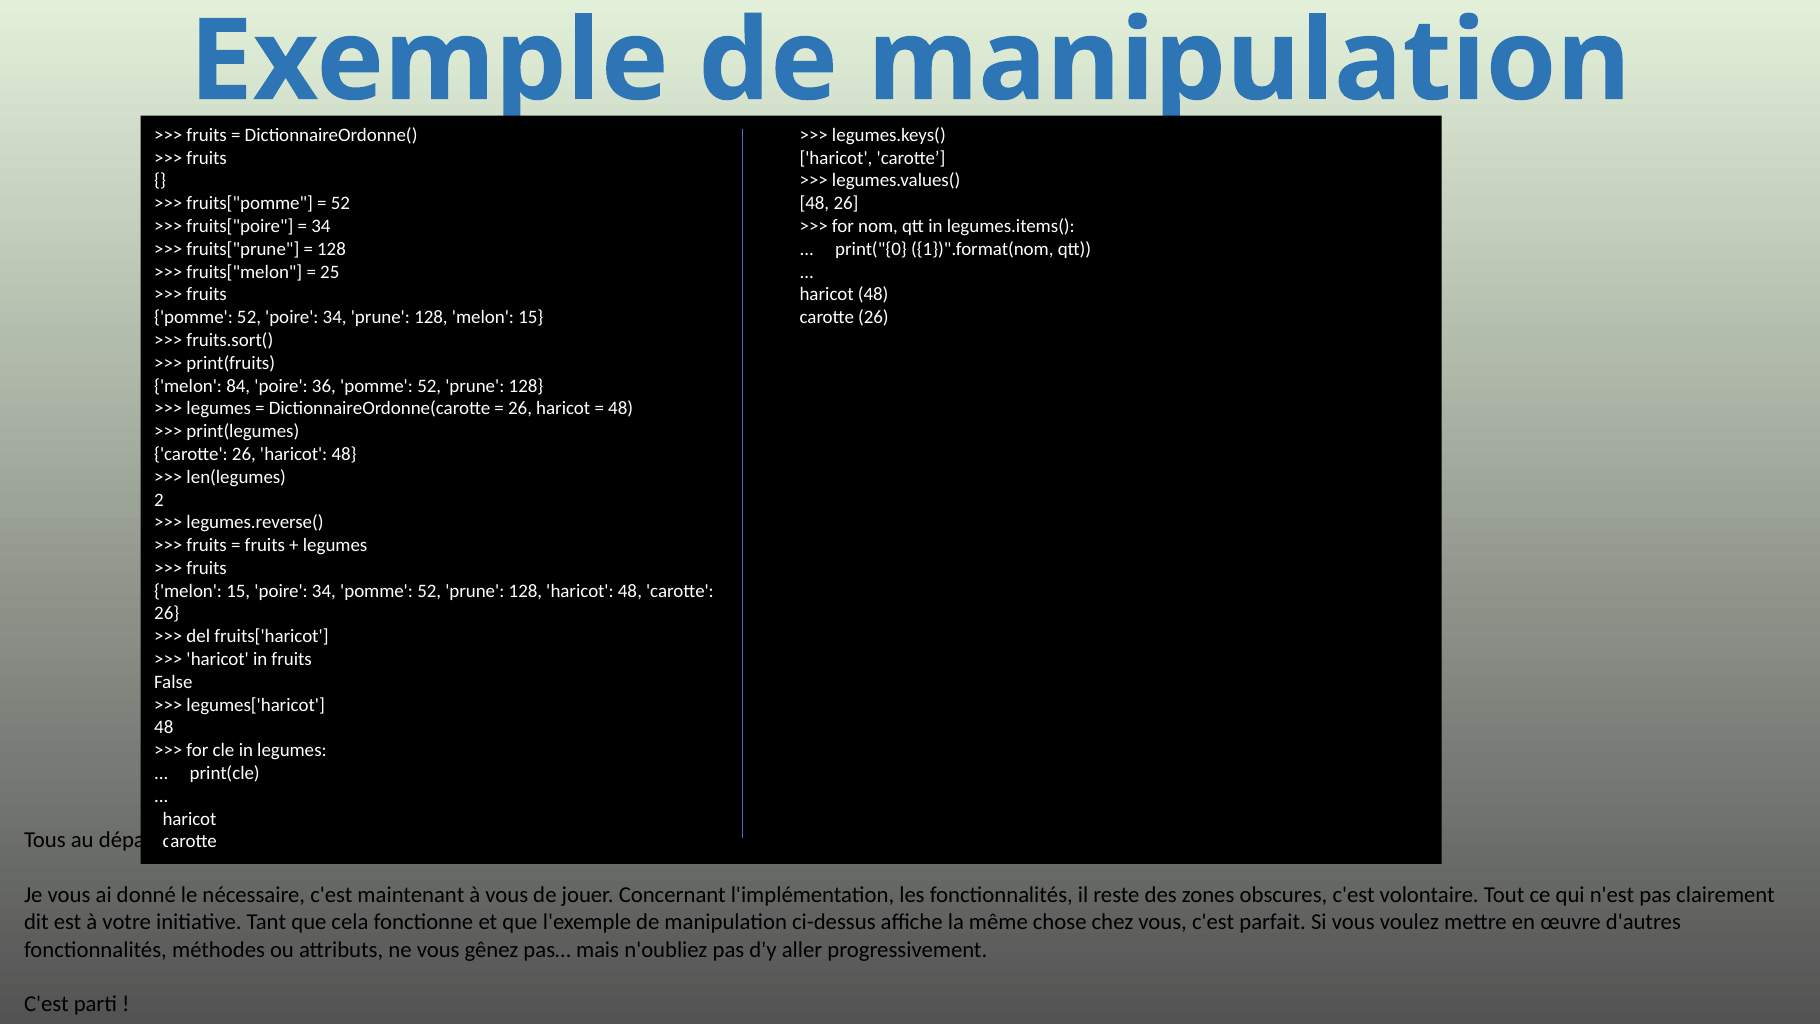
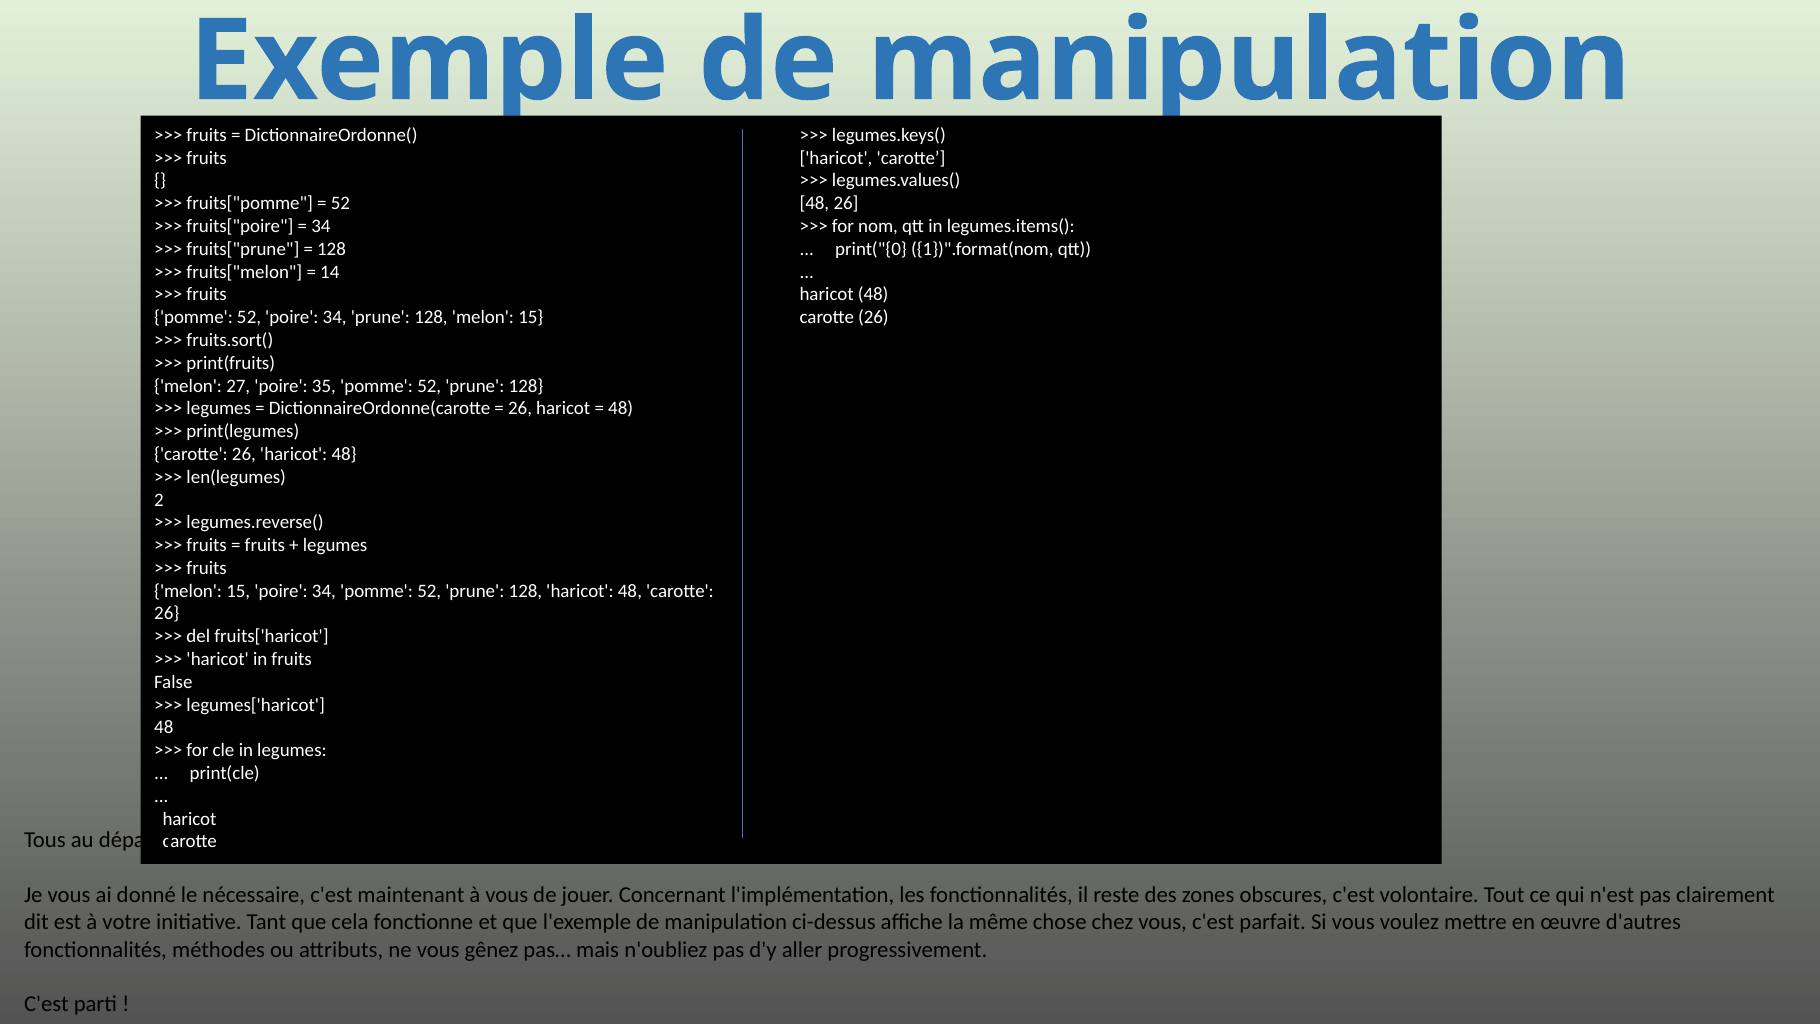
25: 25 -> 14
84: 84 -> 27
36: 36 -> 35
